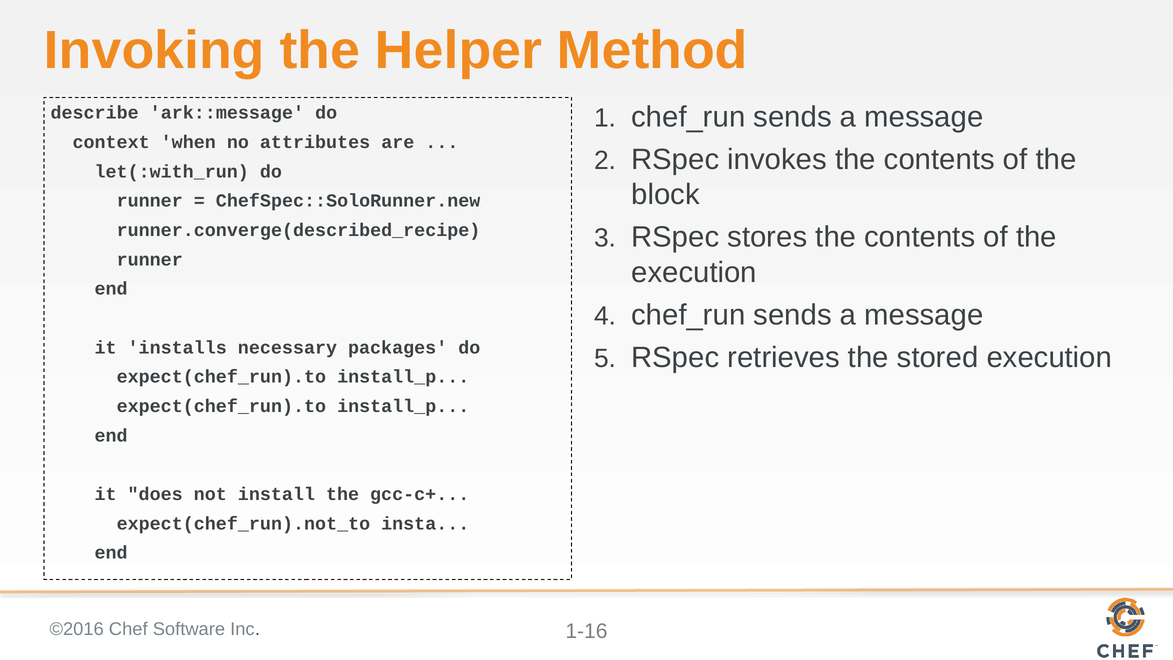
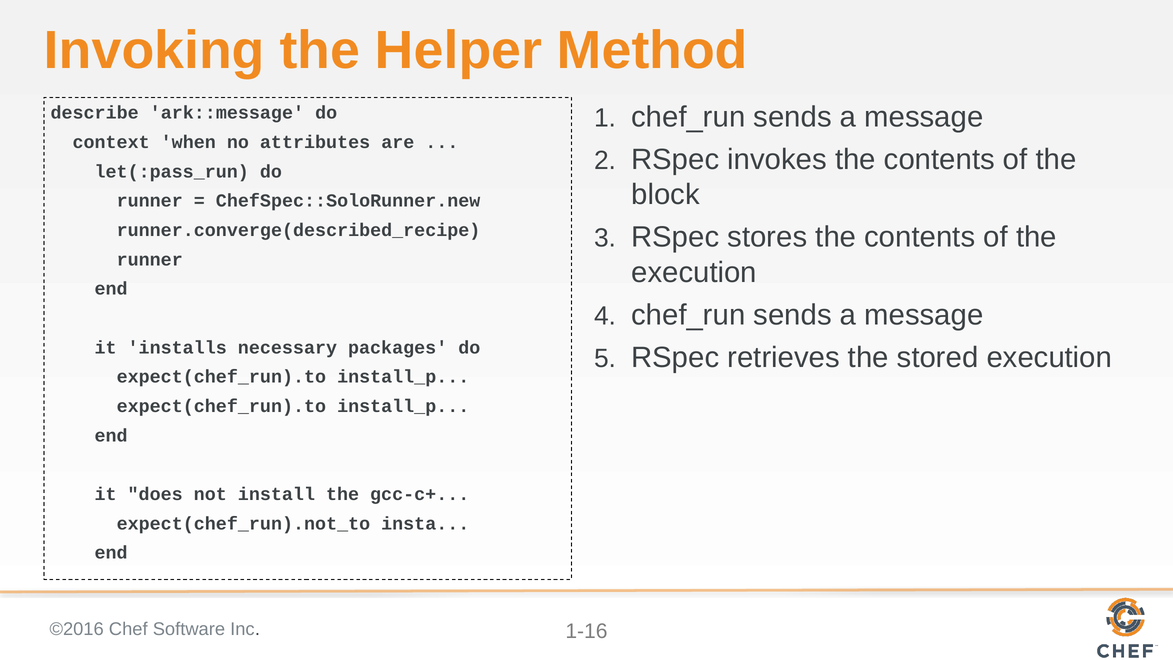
let(:with_run: let(:with_run -> let(:pass_run
